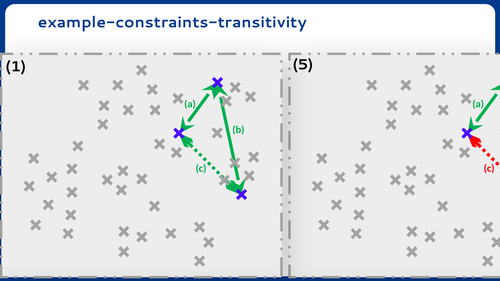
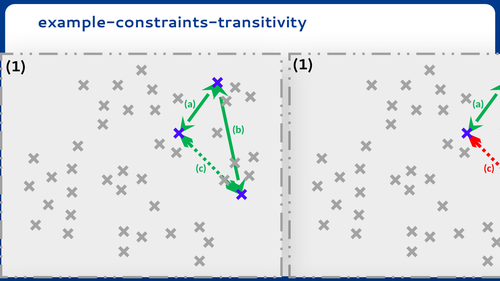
1 5: 5 -> 1
